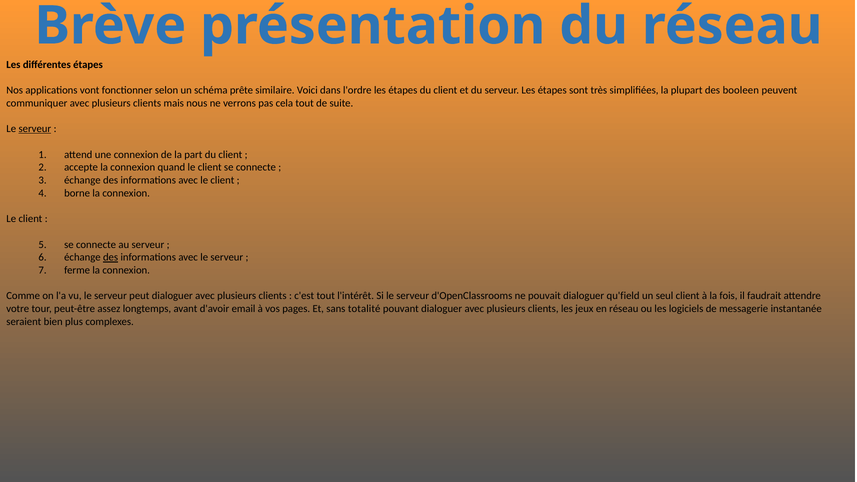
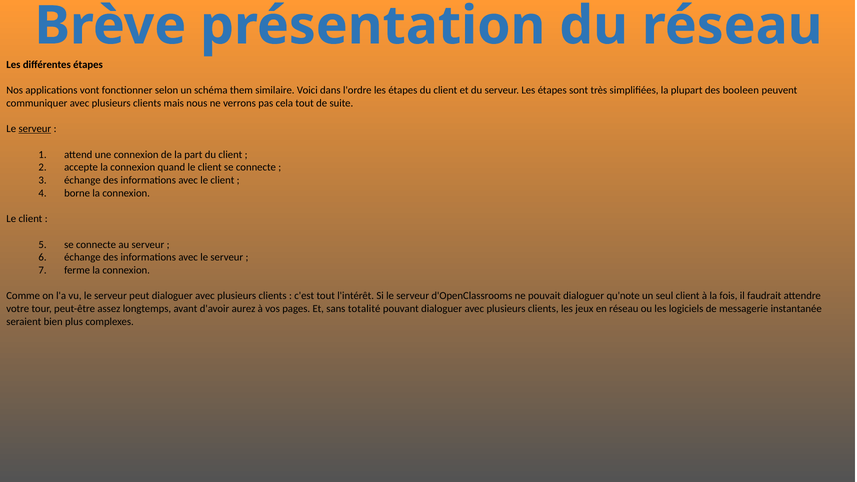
prête: prête -> them
des at (111, 257) underline: present -> none
qu'field: qu'field -> qu'note
email: email -> aurez
